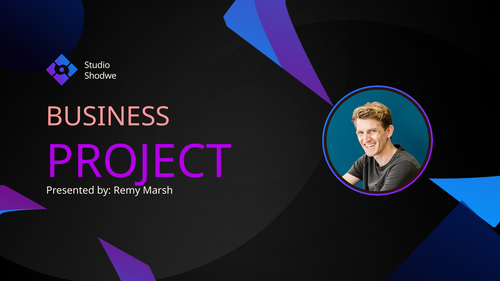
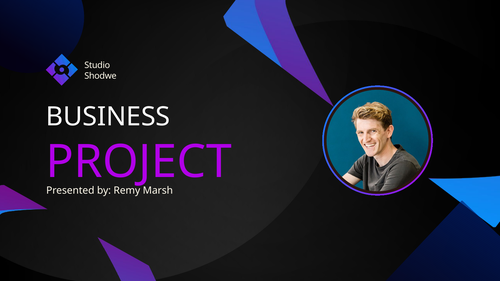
BUSINESS colour: pink -> white
